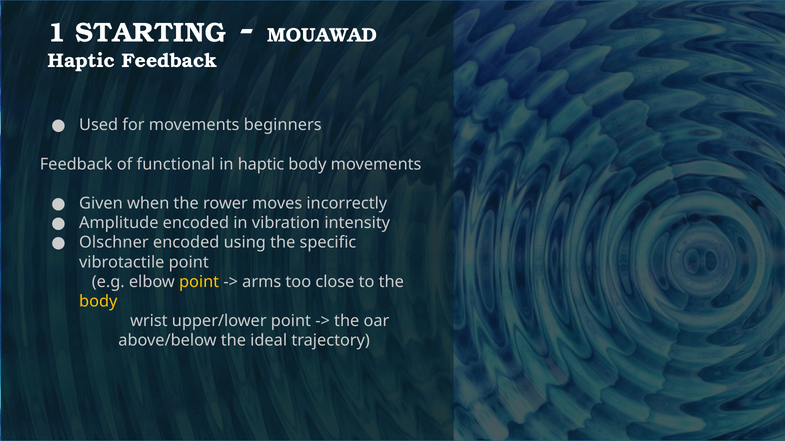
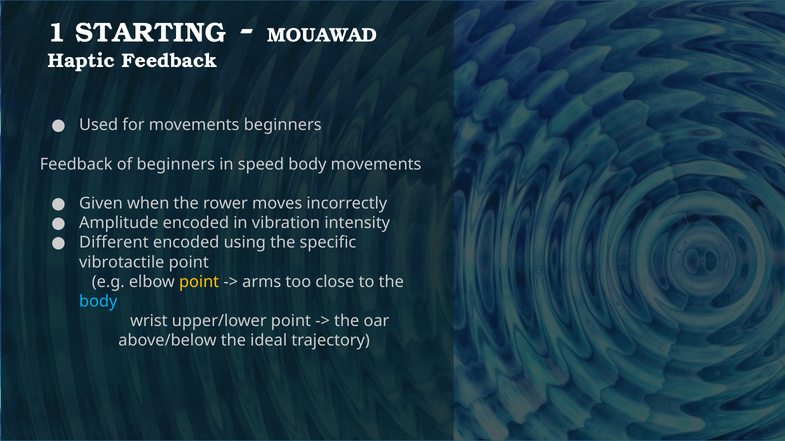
of functional: functional -> beginners
in haptic: haptic -> speed
Olschner: Olschner -> Different
body at (98, 302) colour: yellow -> light blue
